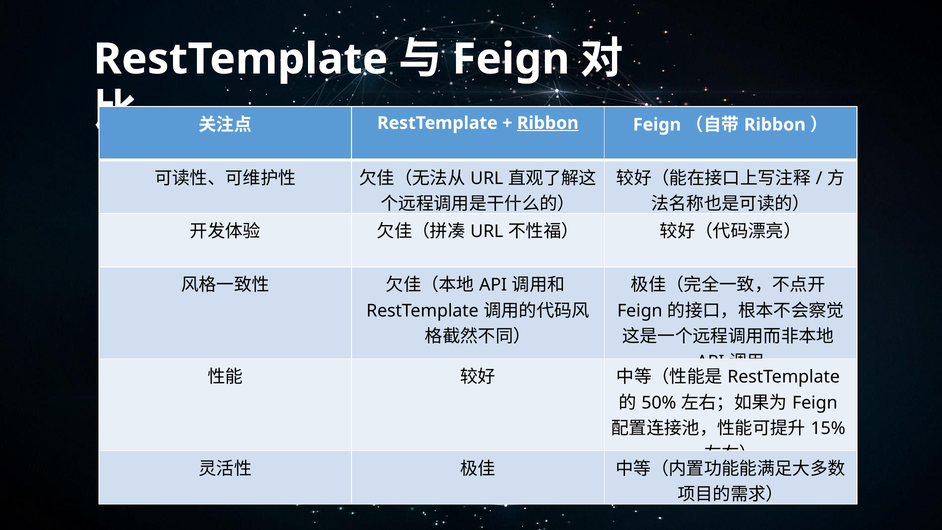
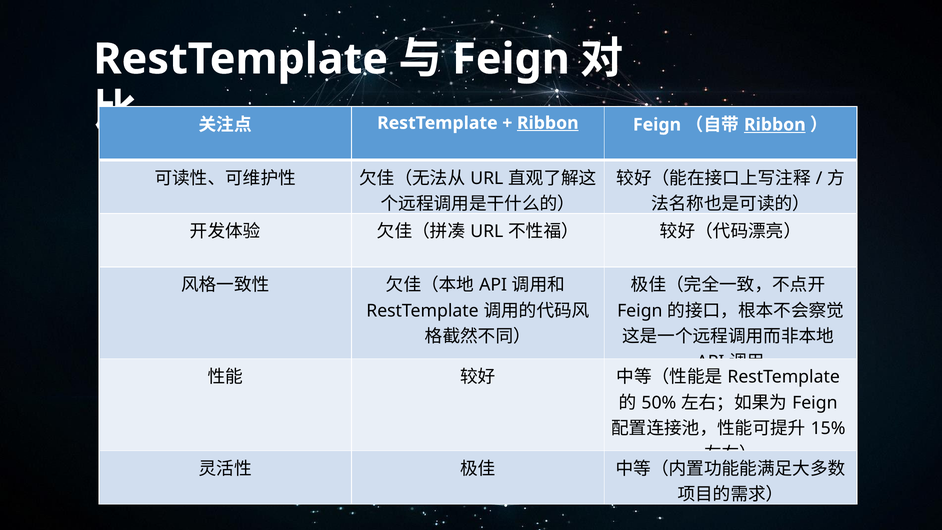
Ribbon at (775, 125) underline: none -> present
